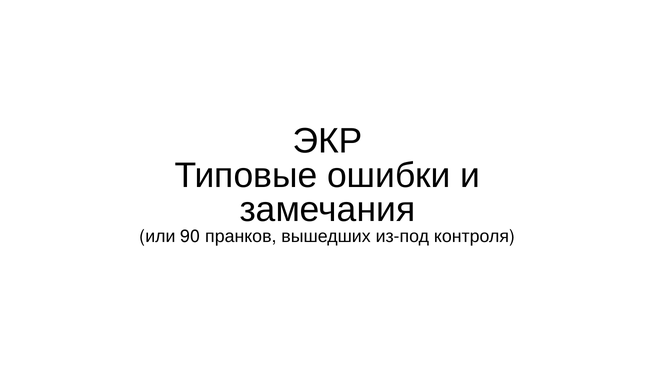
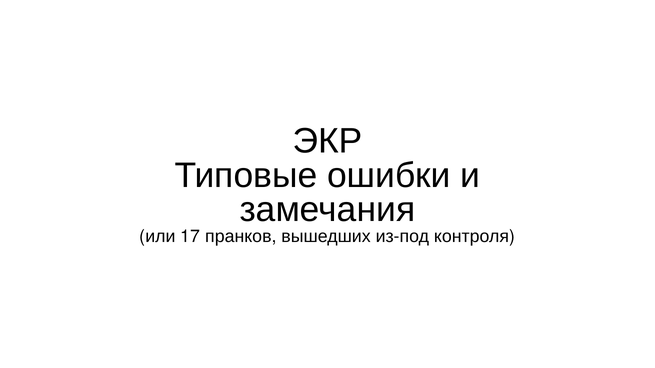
90: 90 -> 17
